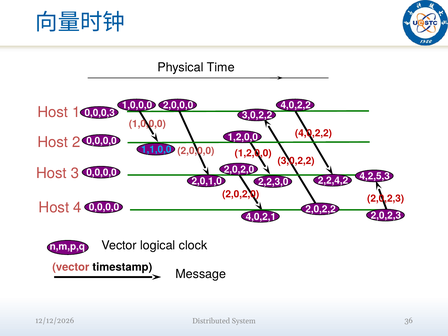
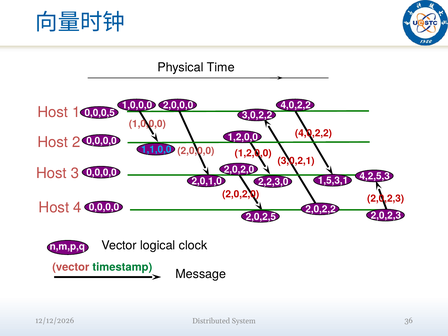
0,0,0,3: 0,0,0,3 -> 0,0,0,5
3,0,2,2 at (296, 161): 3,0,2,2 -> 3,0,2,1
2,2,4,2: 2,2,4,2 -> 1,5,3,1
4,0,2,1: 4,0,2,1 -> 2,0,2,5
timestamp colour: black -> green
